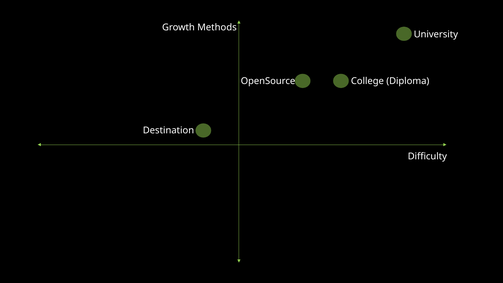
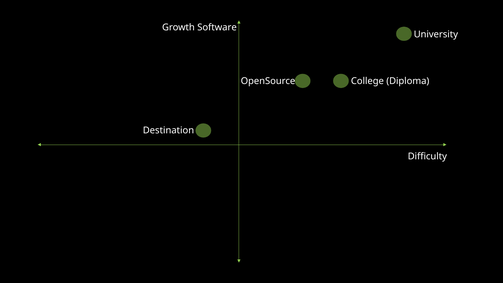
Methods: Methods -> Software
